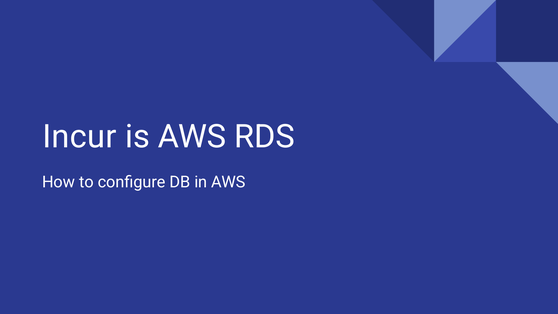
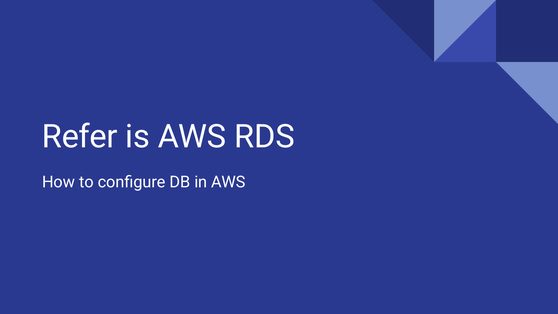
Incur: Incur -> Refer
